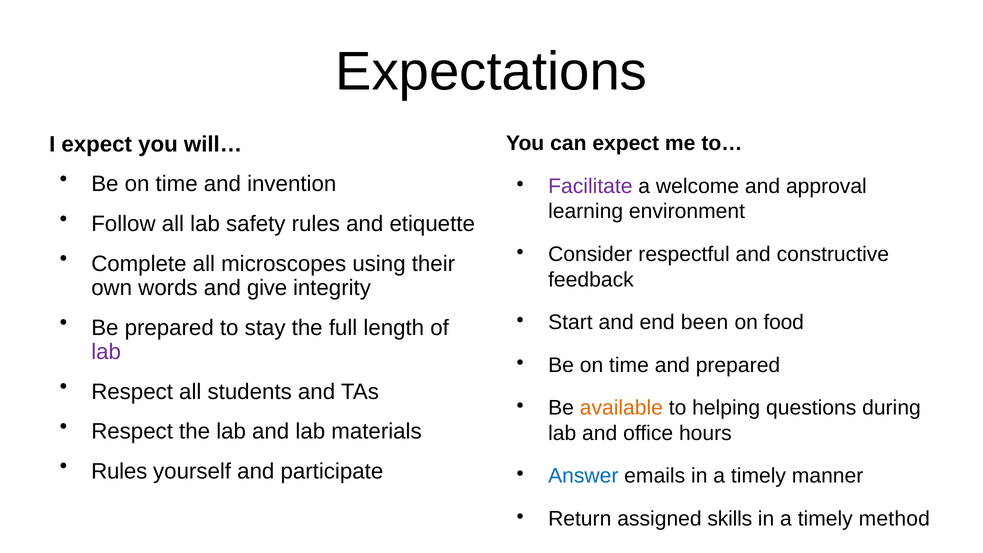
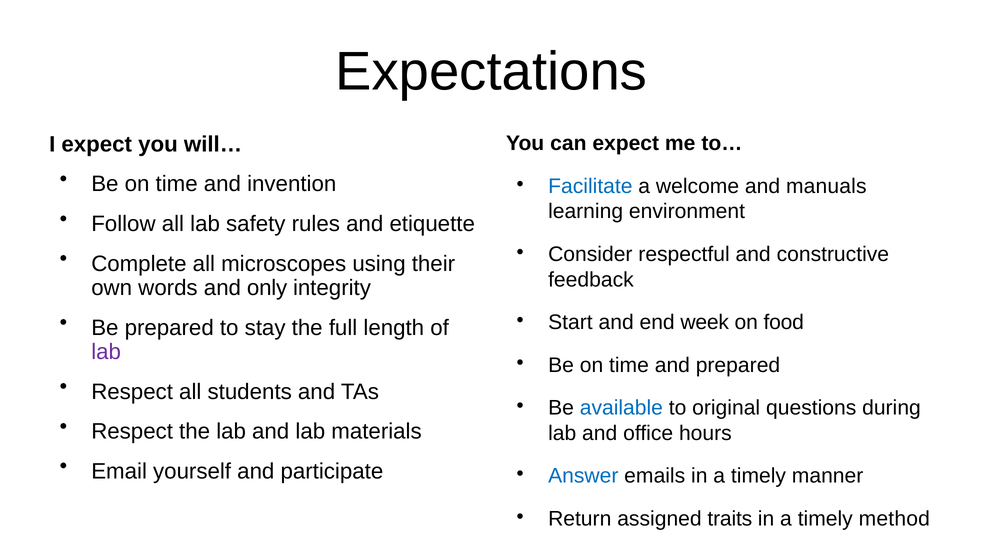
Facilitate colour: purple -> blue
approval: approval -> manuals
give: give -> only
been: been -> week
available colour: orange -> blue
helping: helping -> original
Rules at (119, 471): Rules -> Email
skills: skills -> traits
